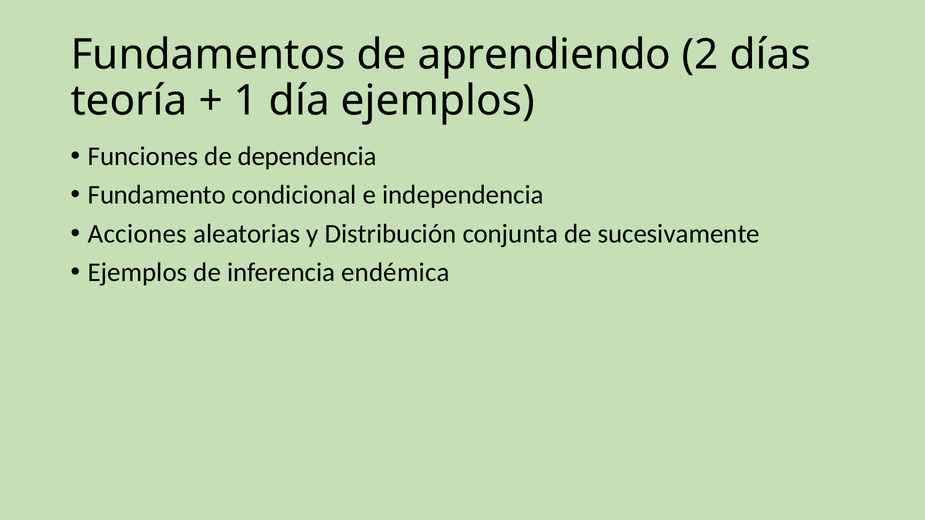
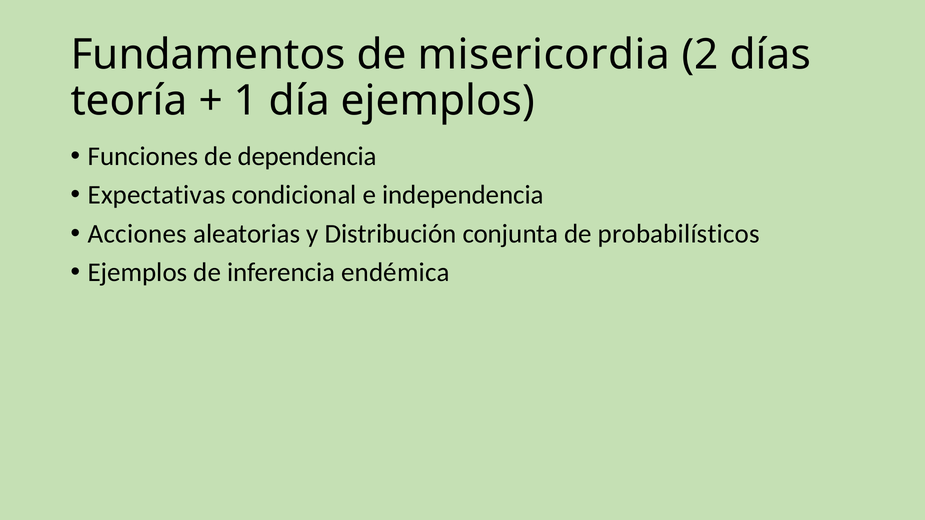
aprendiendo: aprendiendo -> misericordia
Fundamento: Fundamento -> Expectativas
sucesivamente: sucesivamente -> probabilísticos
